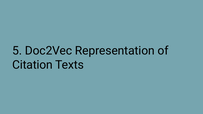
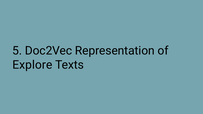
Citation: Citation -> Explore
